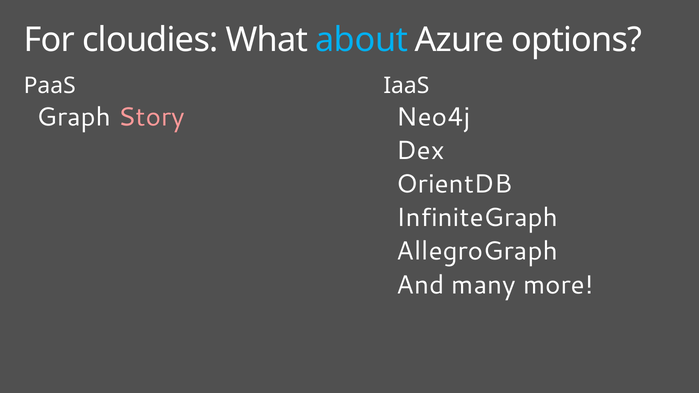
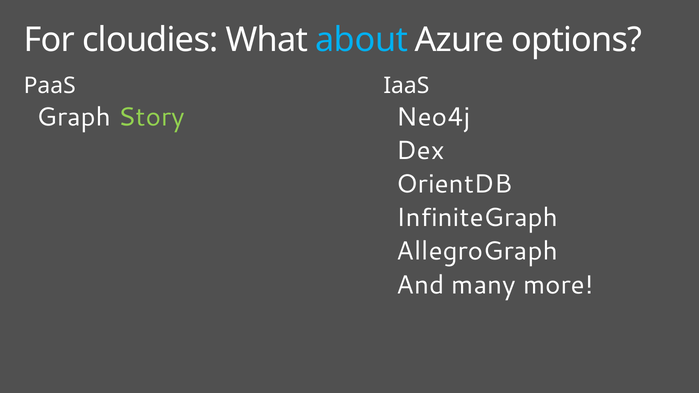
Story colour: pink -> light green
